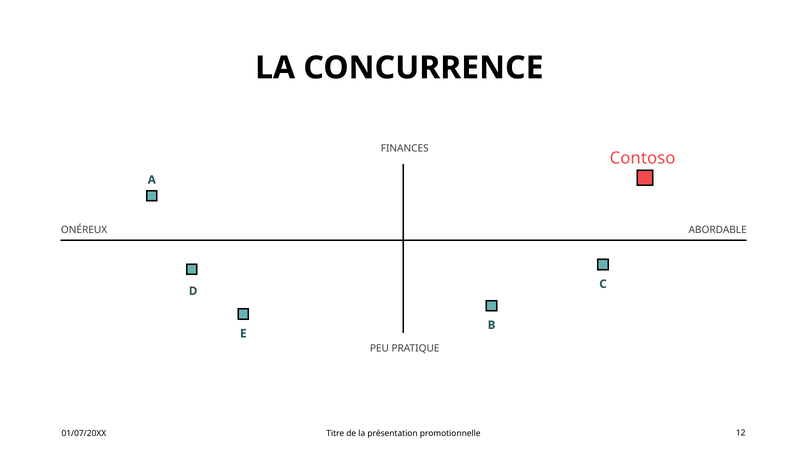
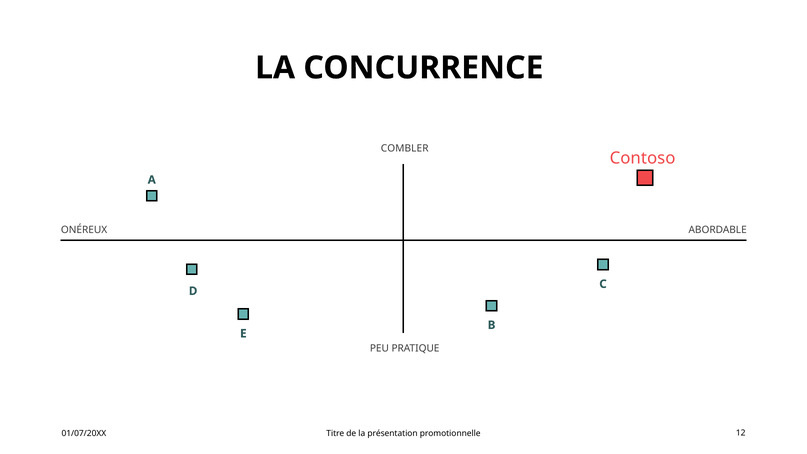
FINANCES: FINANCES -> COMBLER
